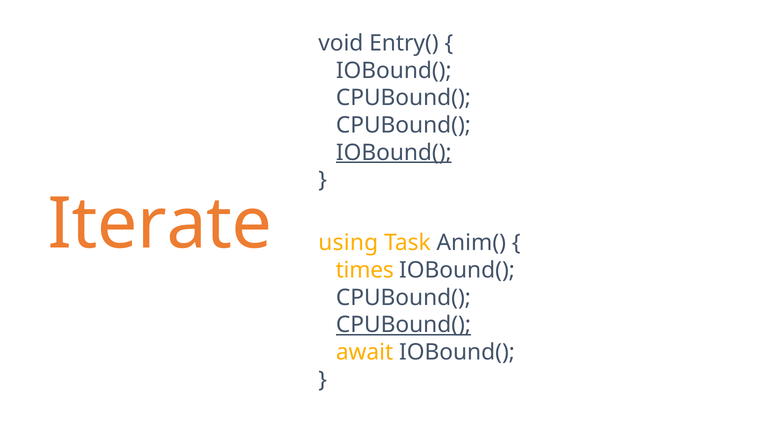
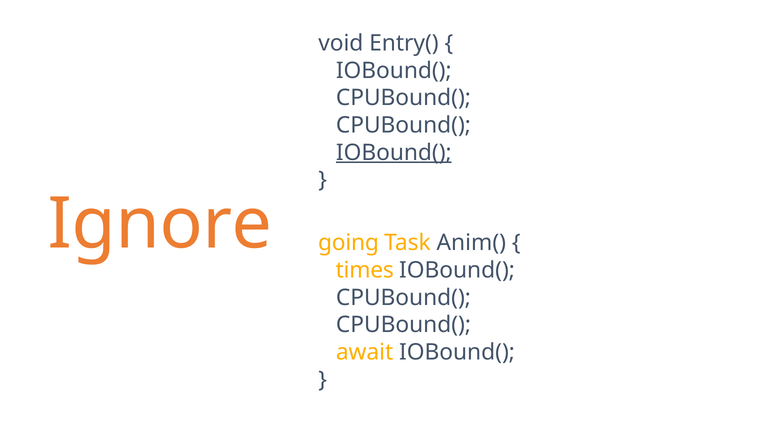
Iterate: Iterate -> Ignore
using: using -> going
CPUBound( at (403, 325) underline: present -> none
